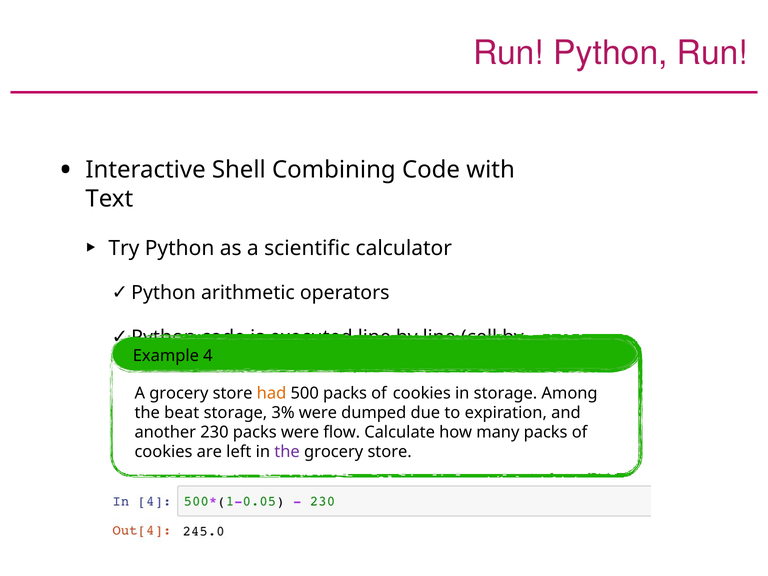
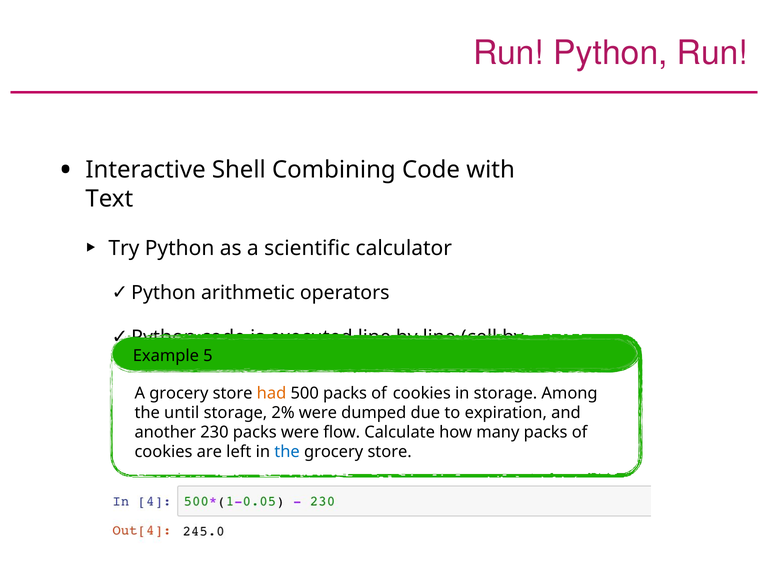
4: 4 -> 5
beat: beat -> until
3%: 3% -> 2%
the at (287, 452) colour: purple -> blue
